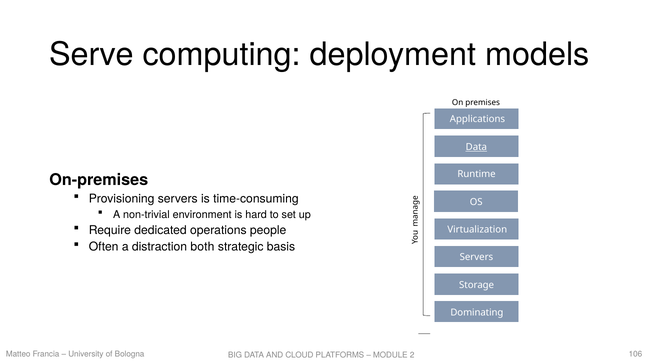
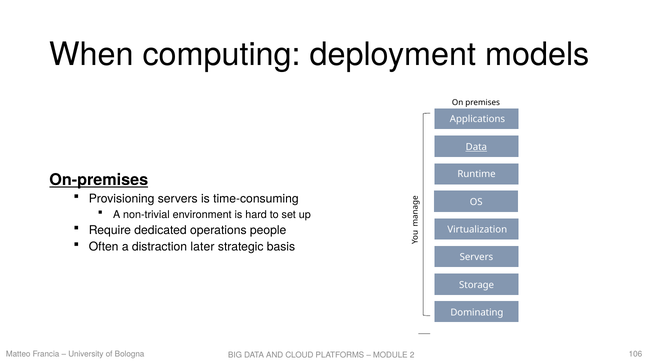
Serve: Serve -> When
On-premises underline: none -> present
both: both -> later
